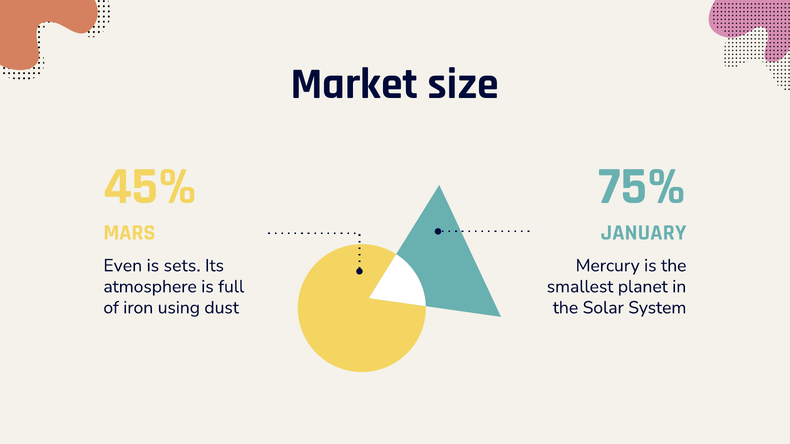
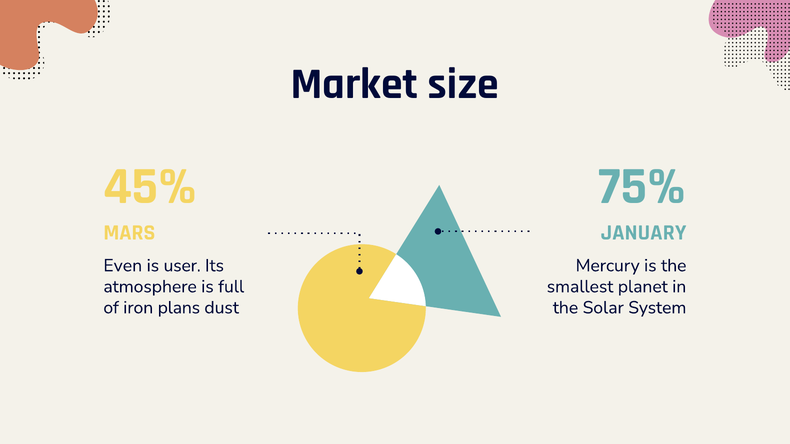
sets: sets -> user
using: using -> plans
